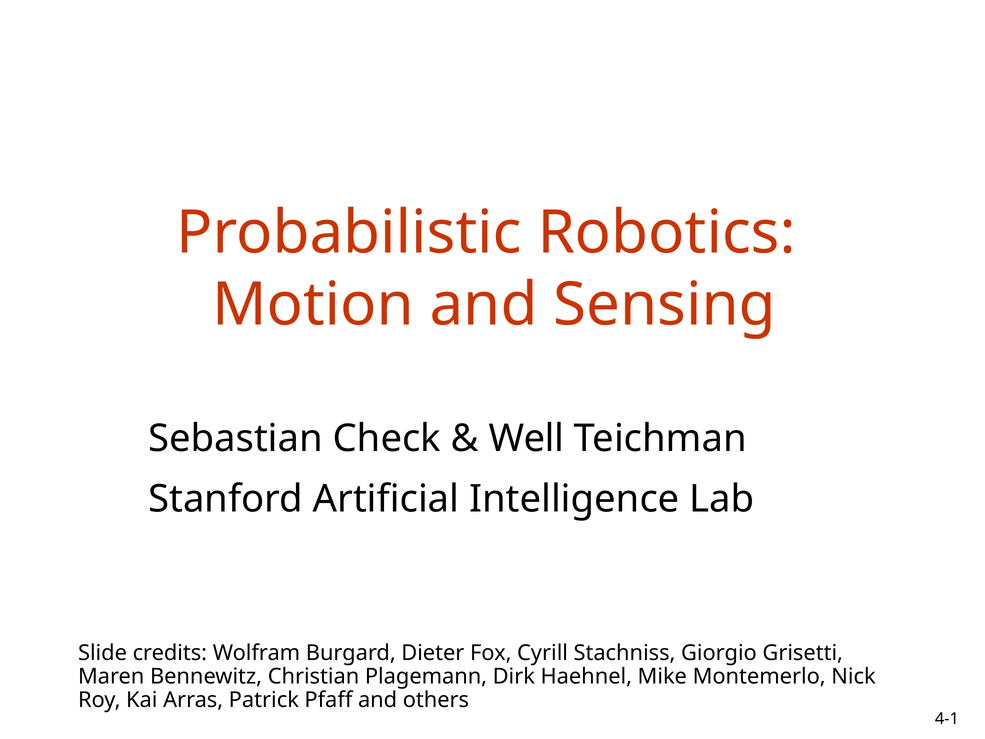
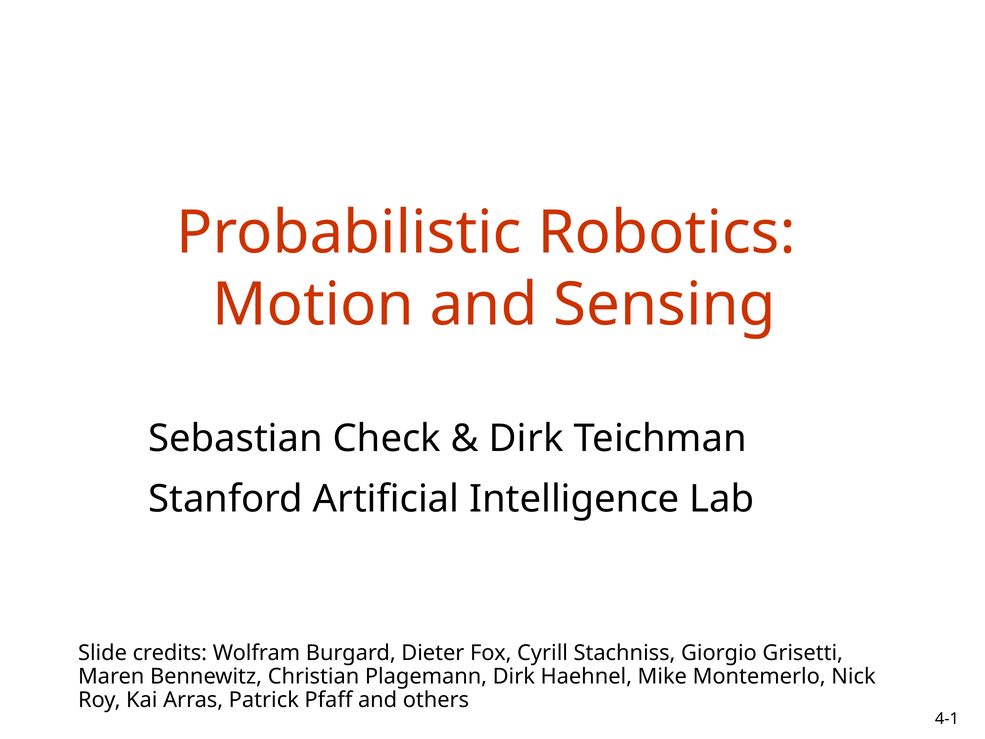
Well at (526, 438): Well -> Dirk
